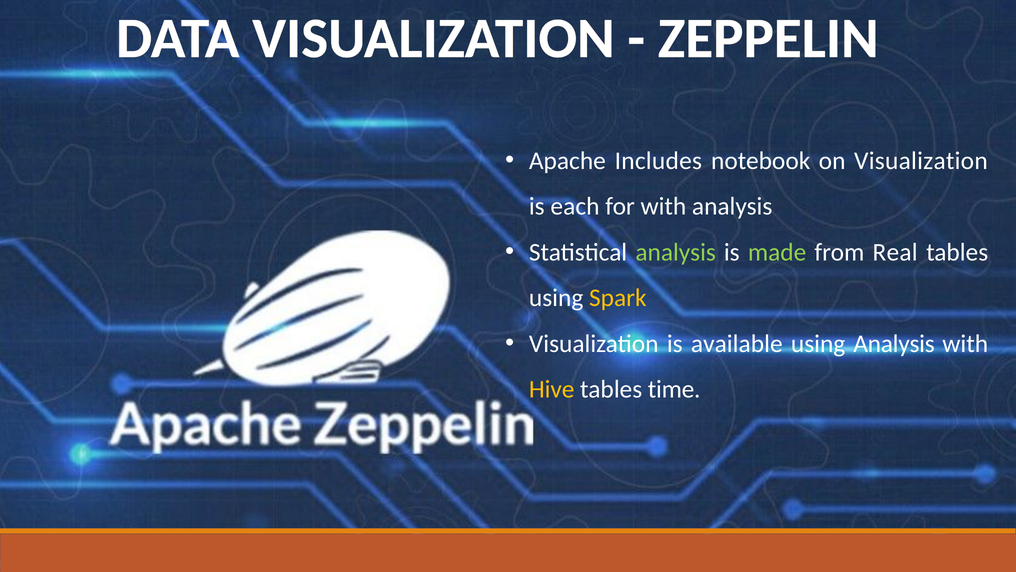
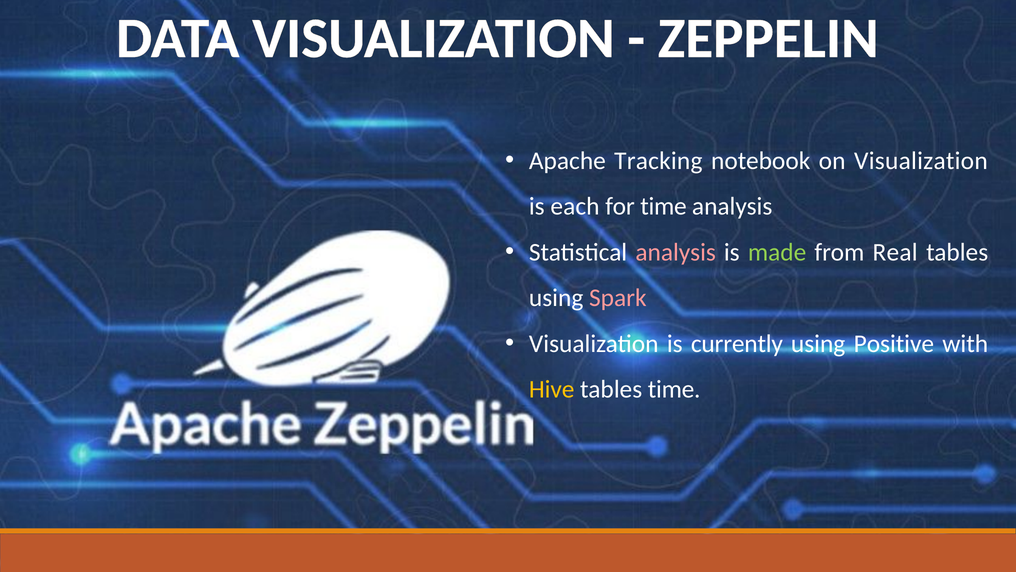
Includes: Includes -> Tracking
for with: with -> time
analysis at (676, 252) colour: light green -> pink
Spark colour: yellow -> pink
available: available -> currently
using Analysis: Analysis -> Positive
